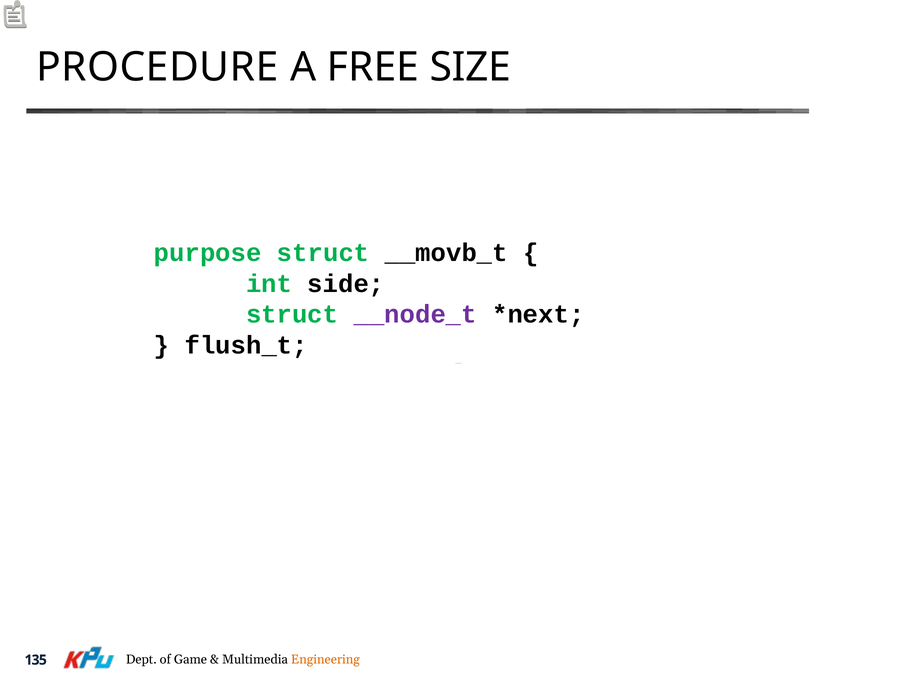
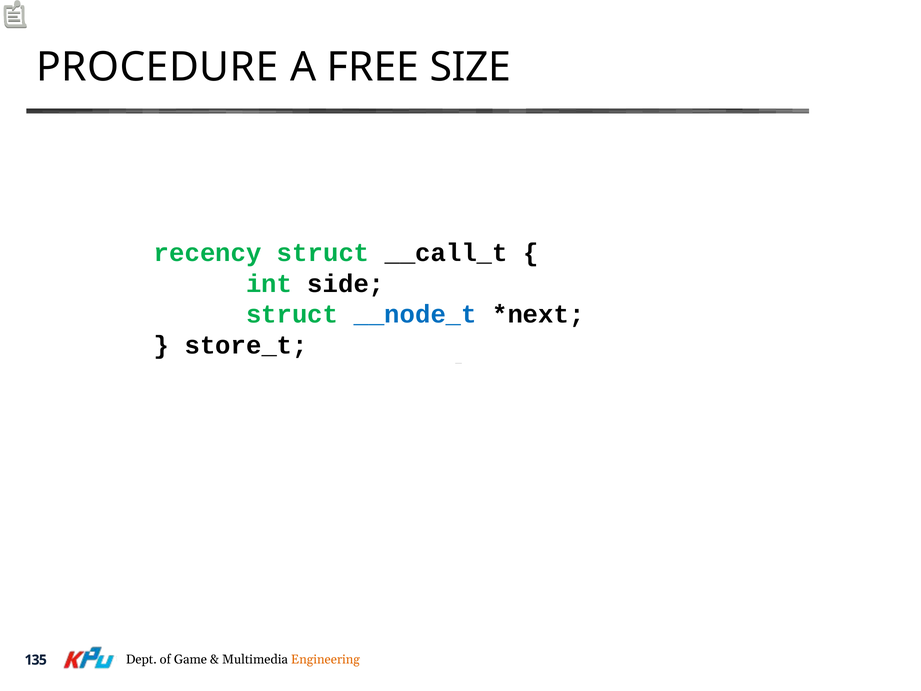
purpose: purpose -> recency
__movb_t: __movb_t -> __call_t
__node_t at (415, 314) colour: purple -> blue
flush_t: flush_t -> store_t
